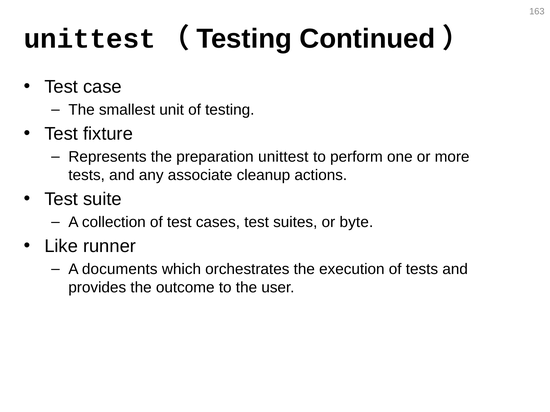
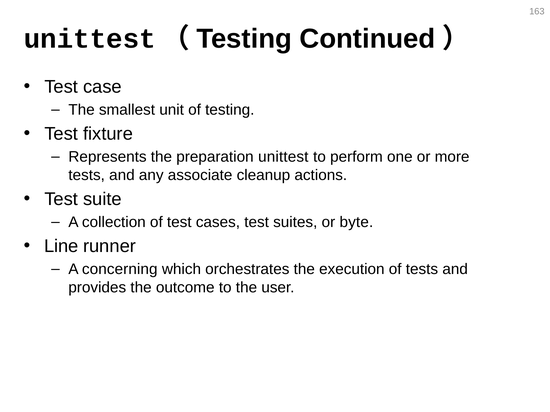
Like: Like -> Line
documents: documents -> concerning
